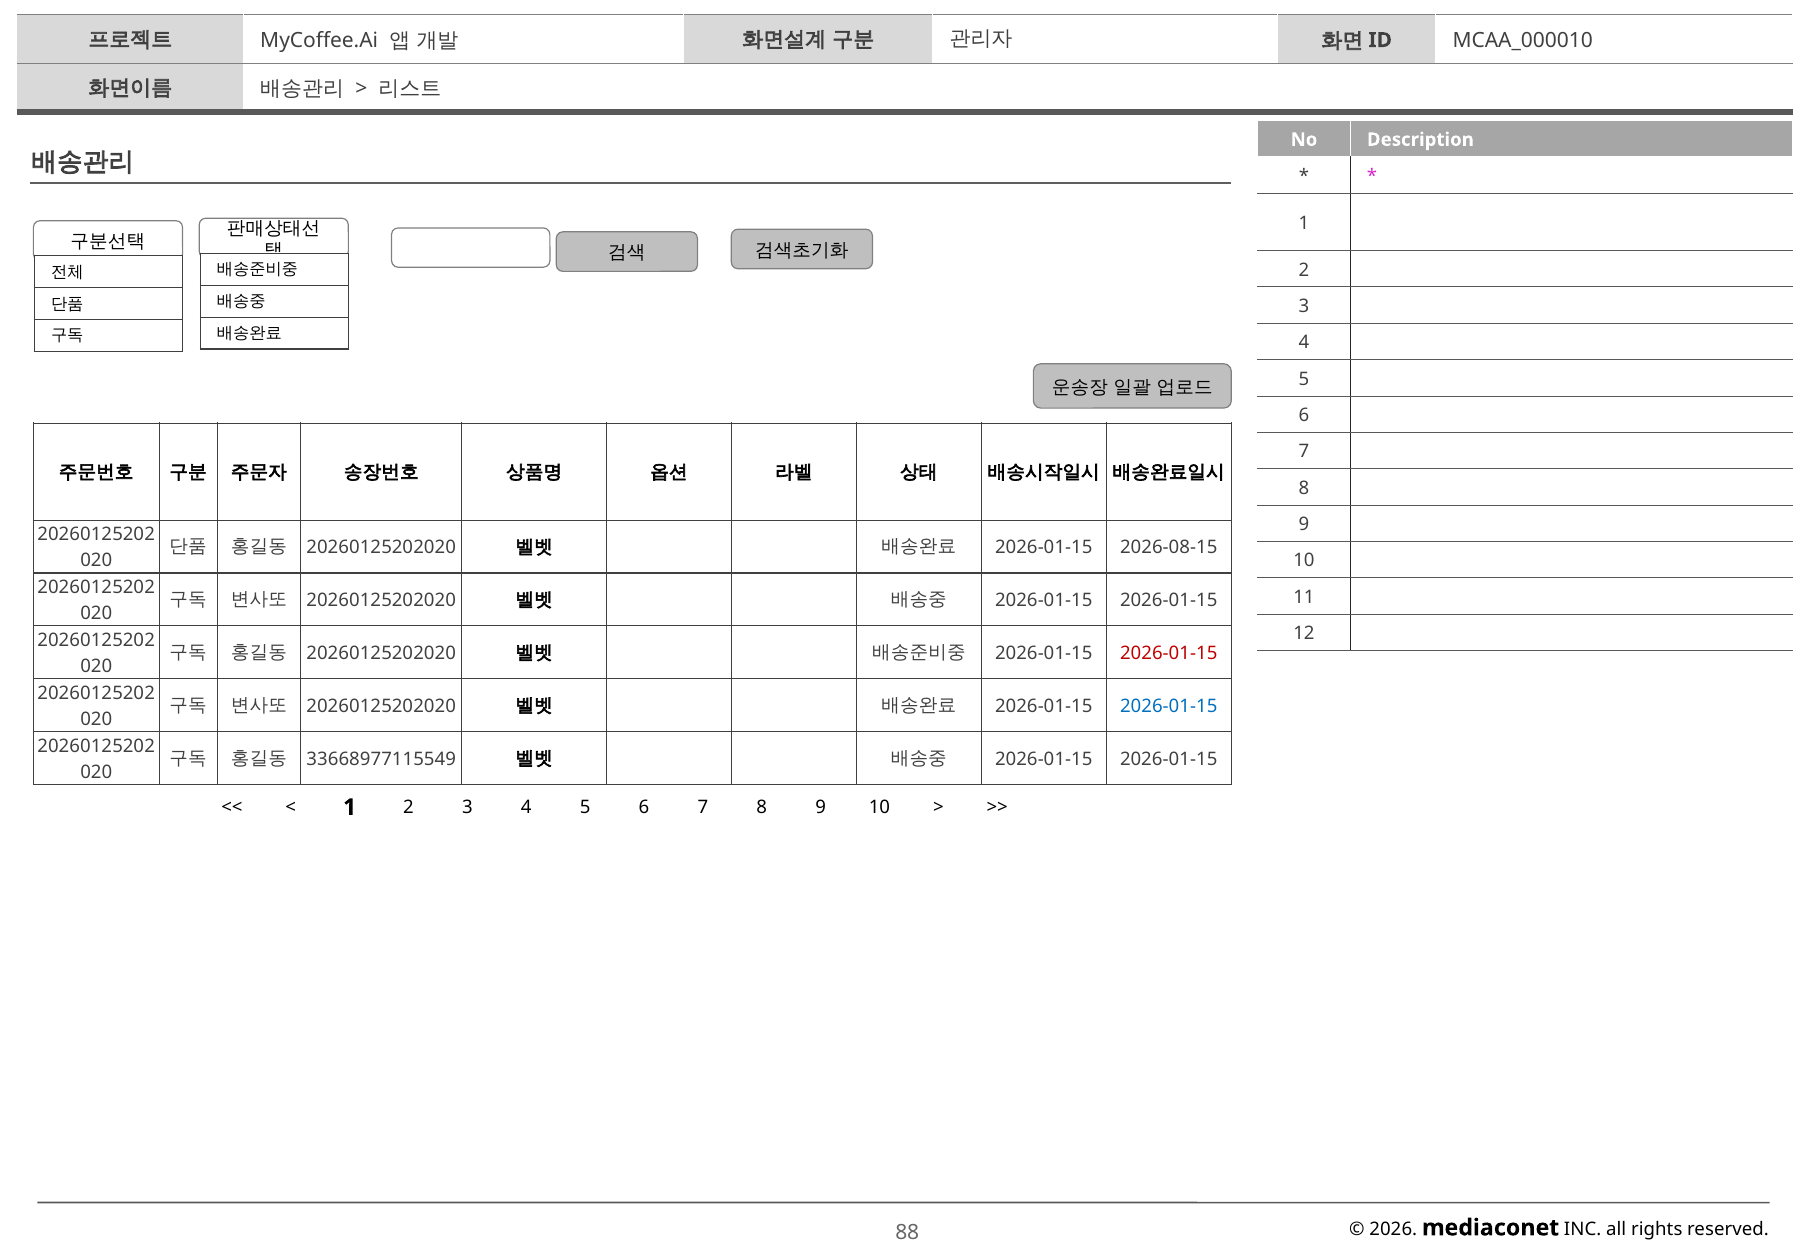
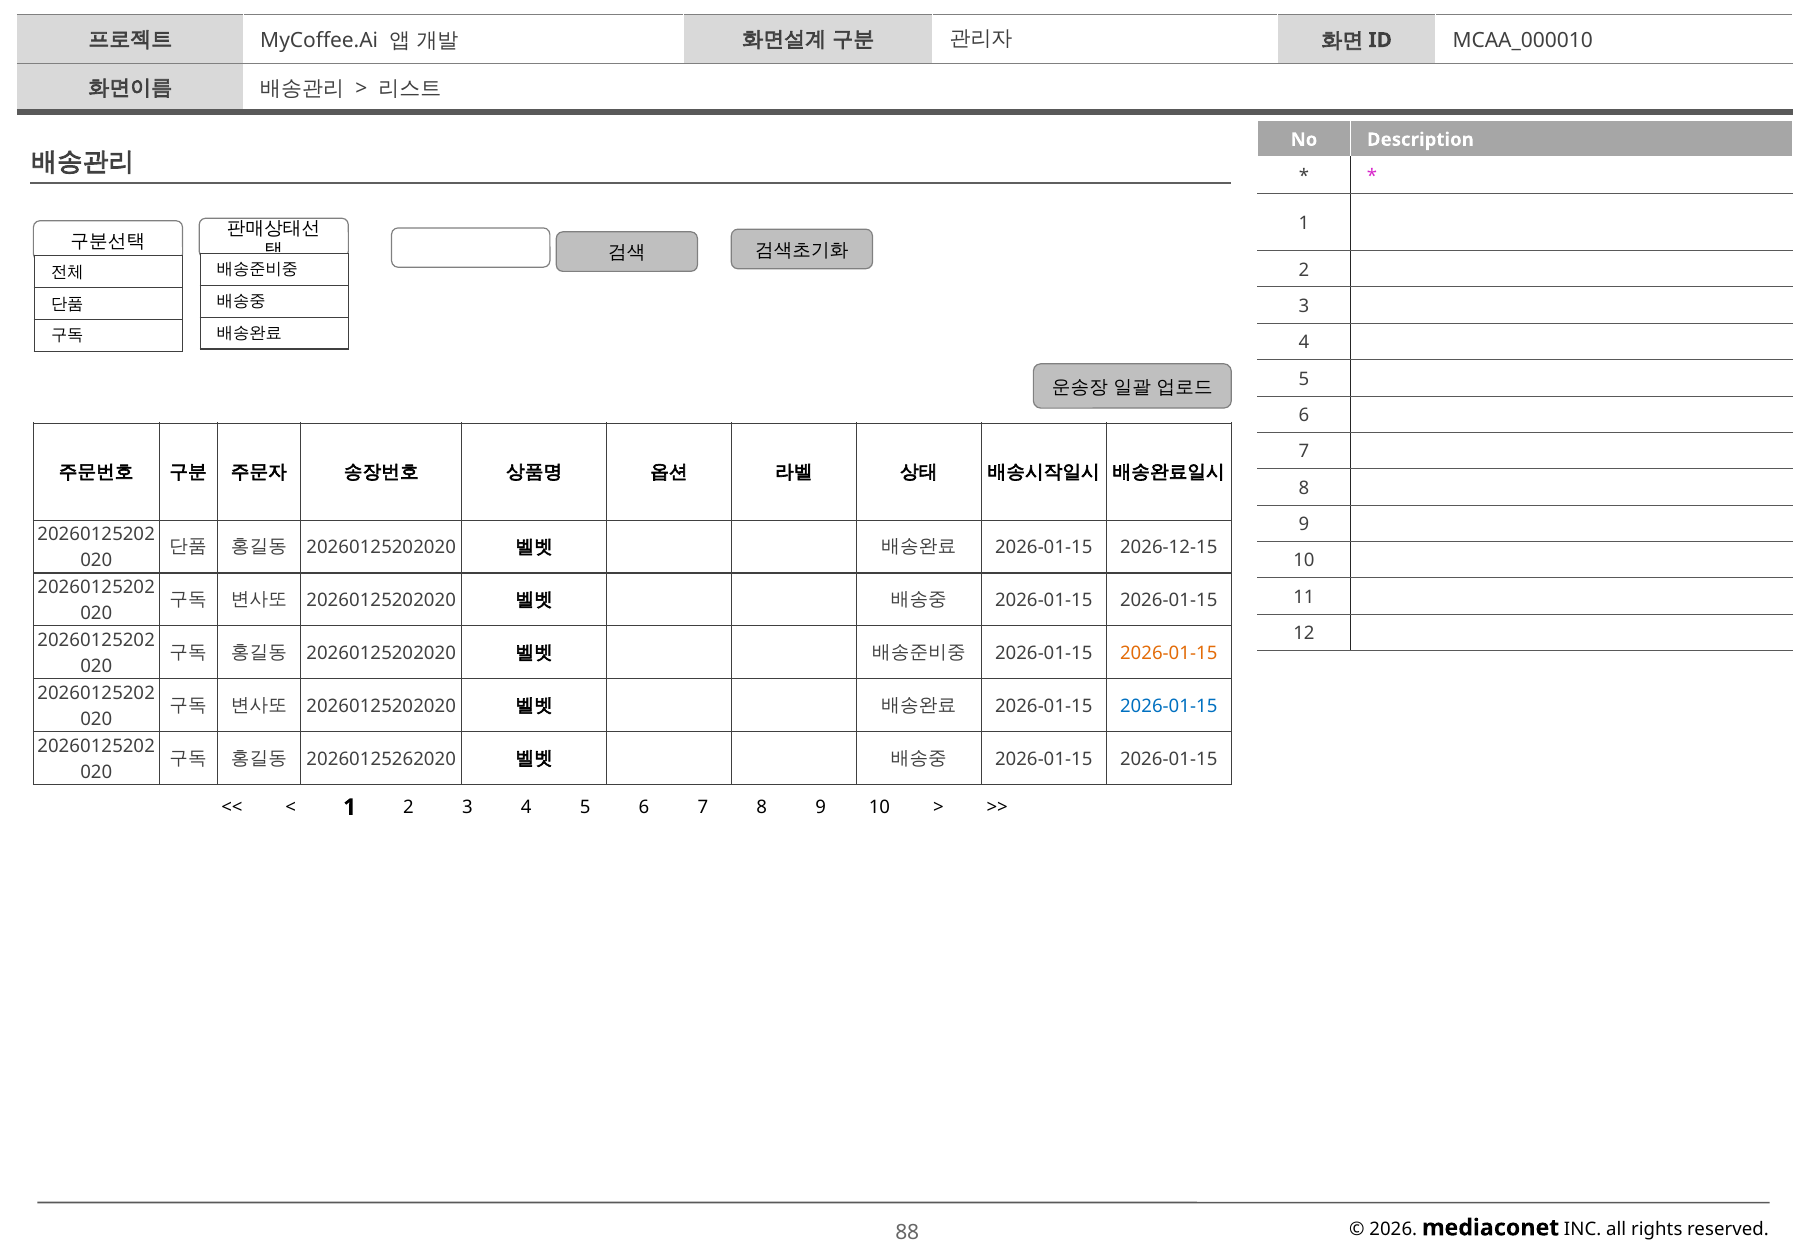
2026-08-15: 2026-08-15 -> 2026-12-15
2026-01-15 at (1169, 653) colour: red -> orange
33668977115549: 33668977115549 -> 20260125262020
